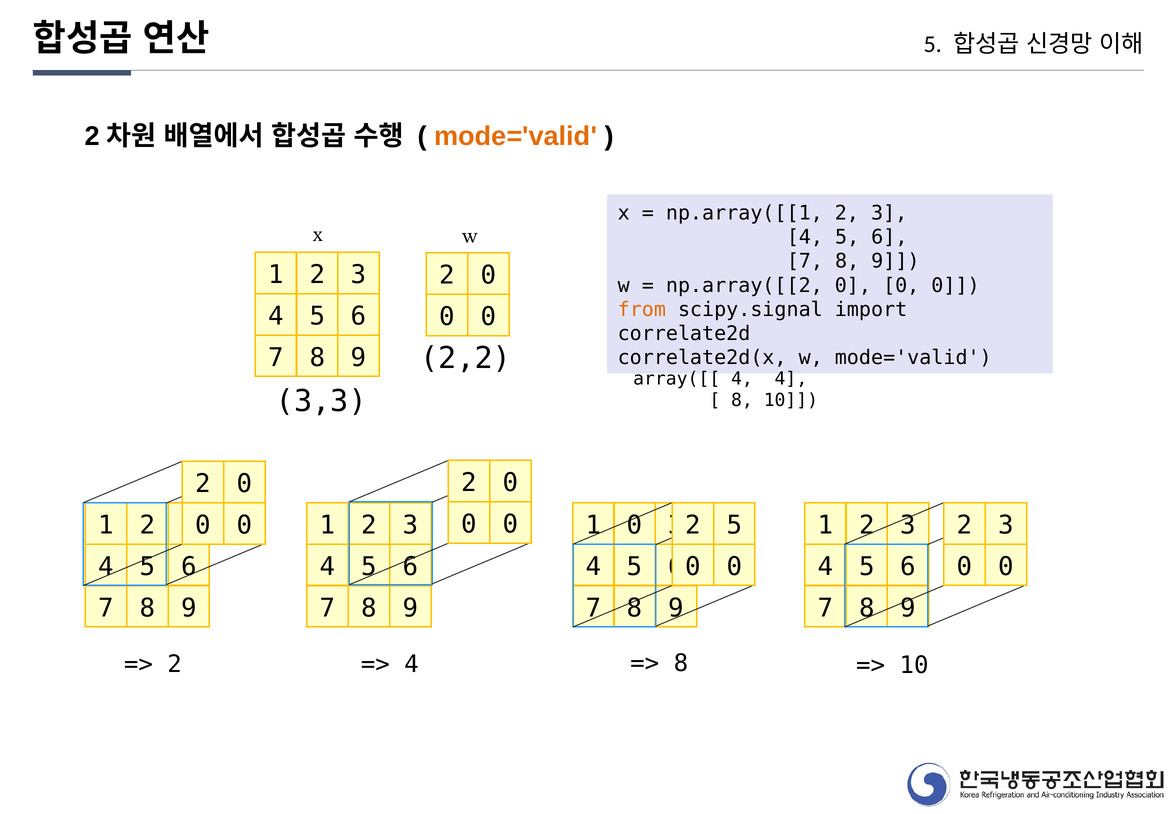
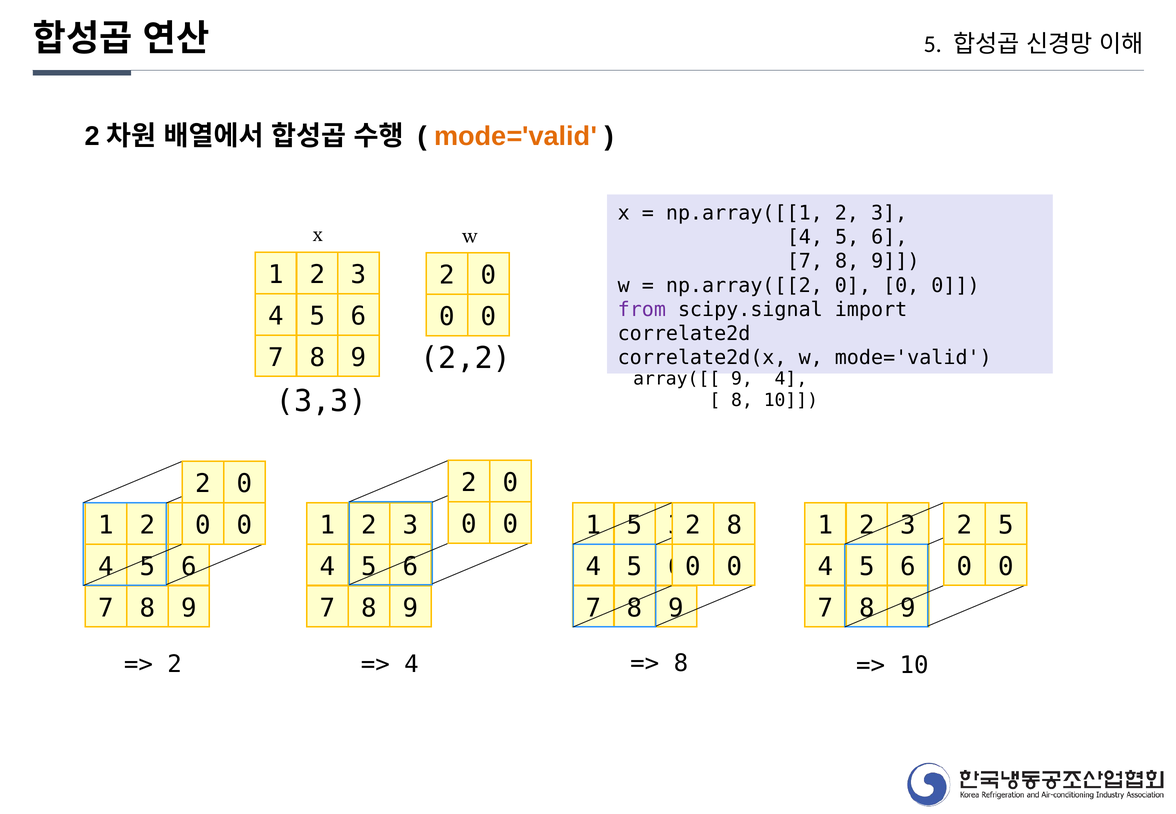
from colour: orange -> purple
array([[ 4: 4 -> 9
1 0: 0 -> 5
2 5: 5 -> 8
3 at (1006, 525): 3 -> 5
